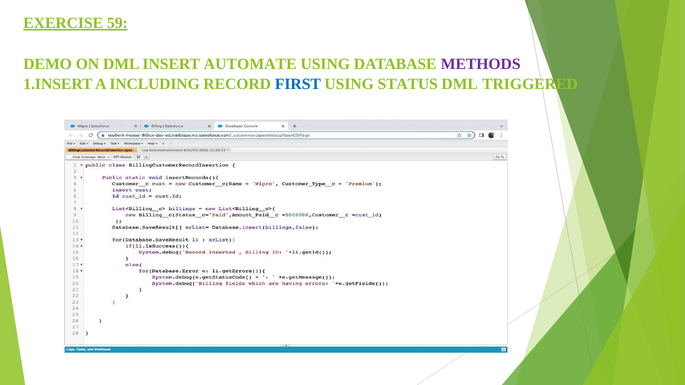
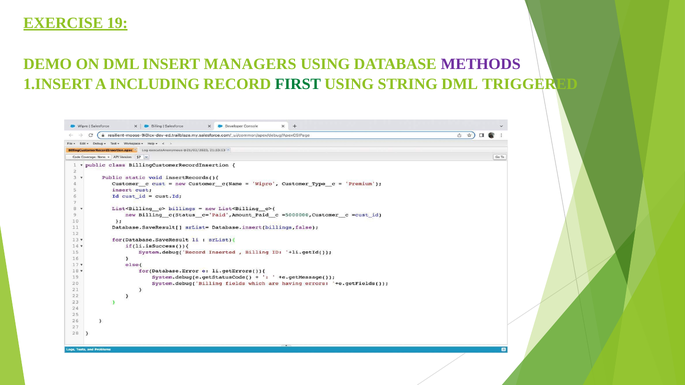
59: 59 -> 19
AUTOMATE: AUTOMATE -> MANAGERS
FIRST colour: blue -> green
STATUS: STATUS -> STRING
